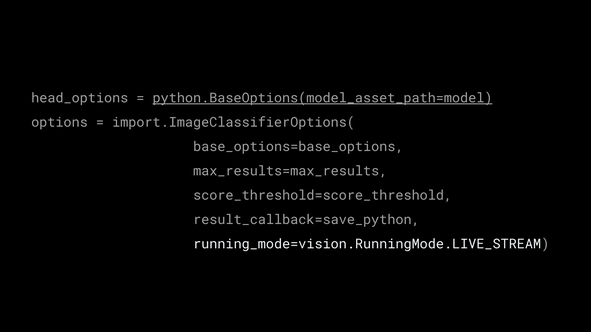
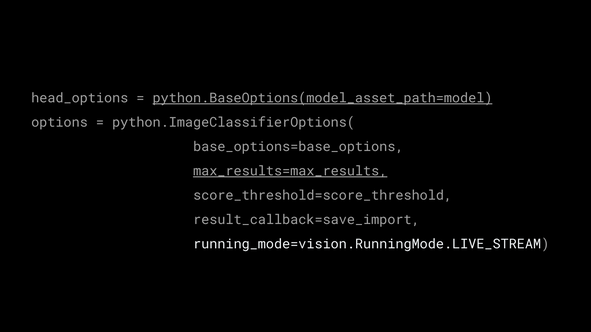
import.ImageClassifierOptions(: import.ImageClassifierOptions( -> python.ImageClassifierOptions(
max_results=max_results underline: none -> present
result_callback=save_python: result_callback=save_python -> result_callback=save_import
